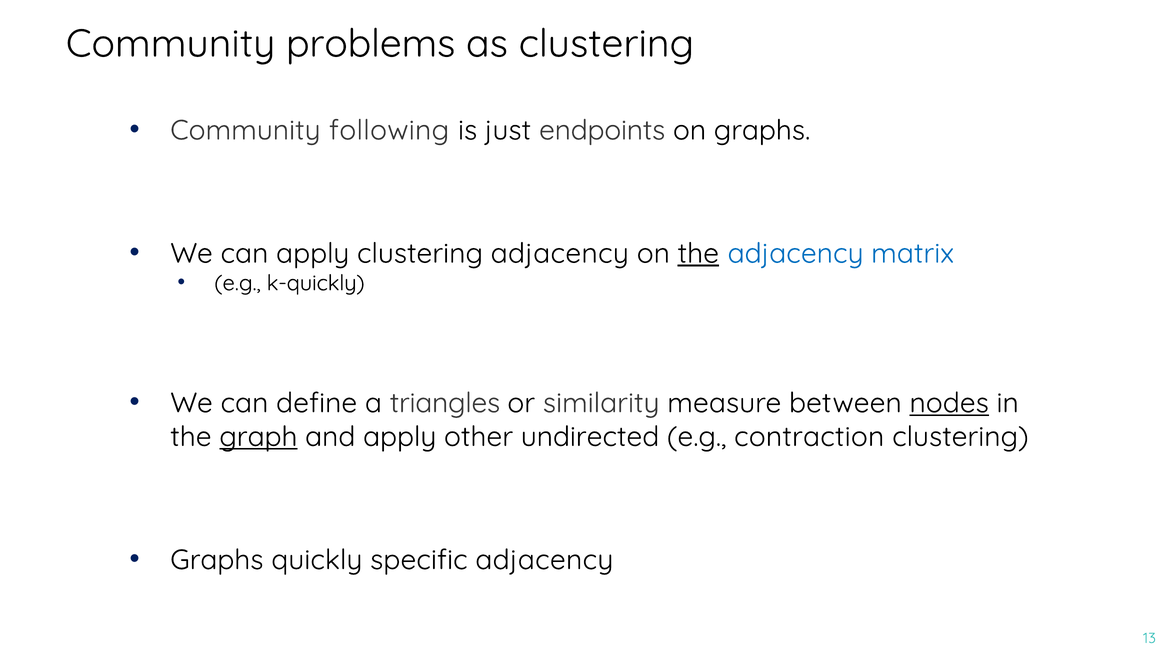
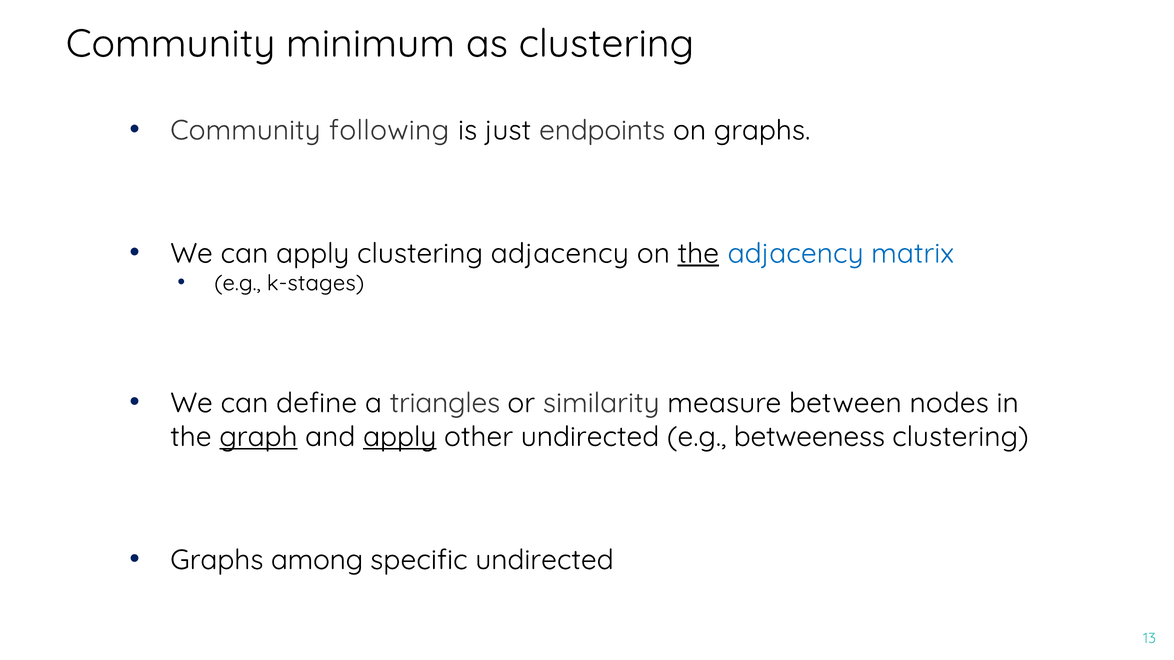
problems: problems -> minimum
k-quickly: k-quickly -> k-stages
nodes underline: present -> none
apply at (400, 437) underline: none -> present
contraction: contraction -> betweeness
quickly: quickly -> among
specific adjacency: adjacency -> undirected
